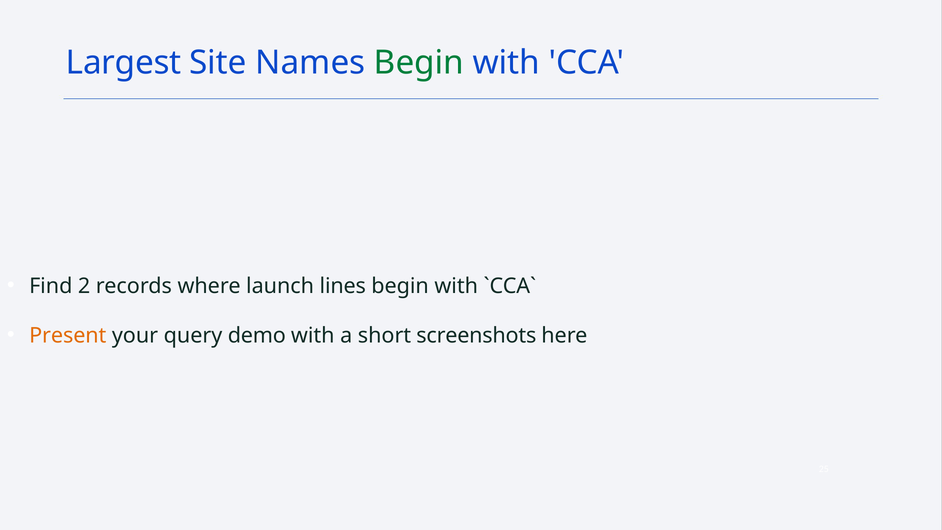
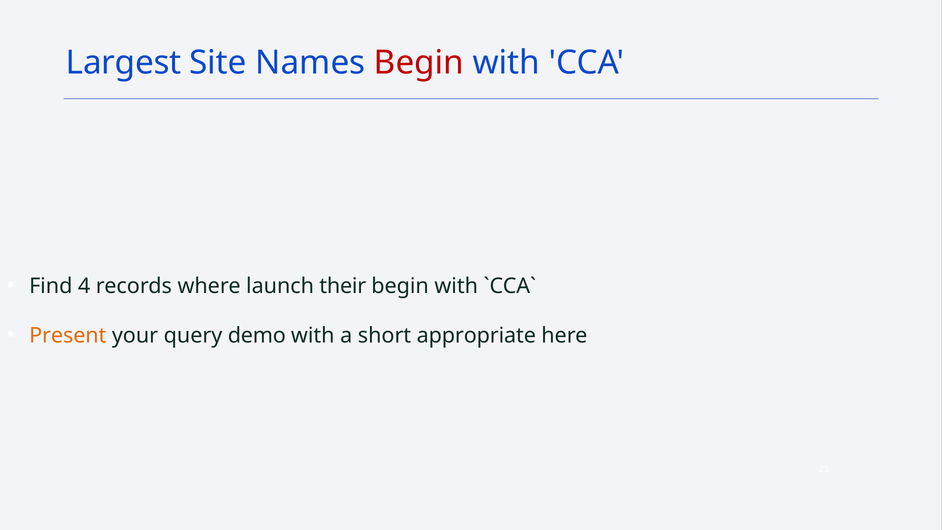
Begin at (419, 63) colour: green -> red
2: 2 -> 4
lines: lines -> their
screenshots: screenshots -> appropriate
